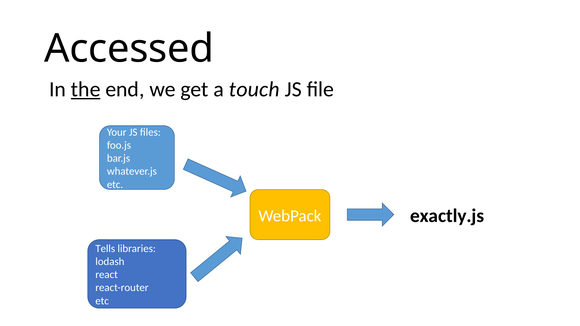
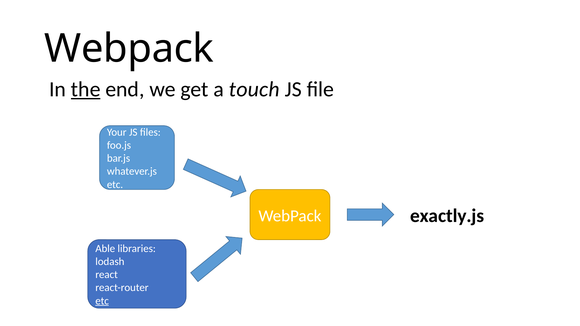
Accessed at (129, 49): Accessed -> Webpack
Tells: Tells -> Able
etc at (102, 301) underline: none -> present
